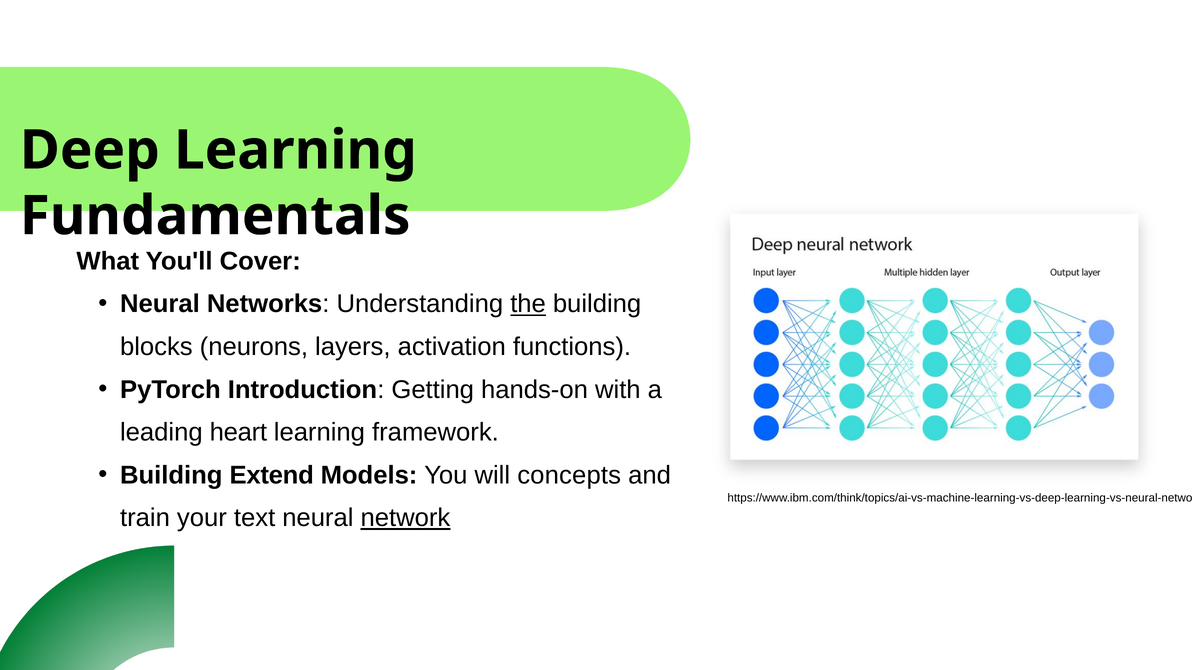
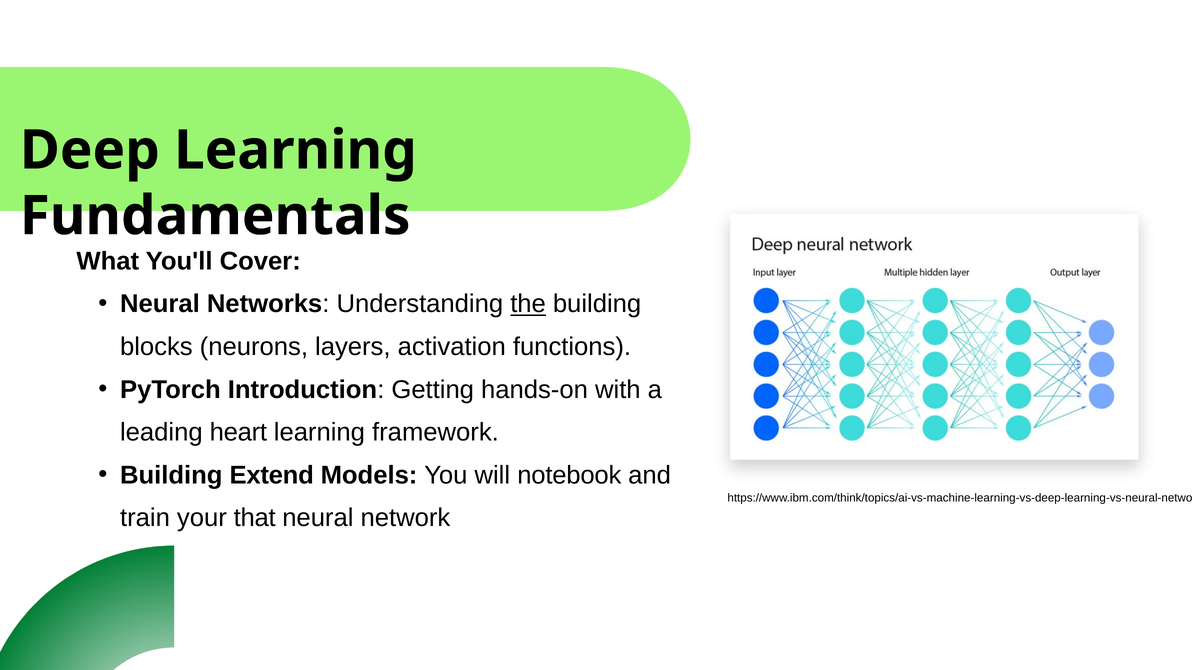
concepts: concepts -> notebook
text: text -> that
network underline: present -> none
